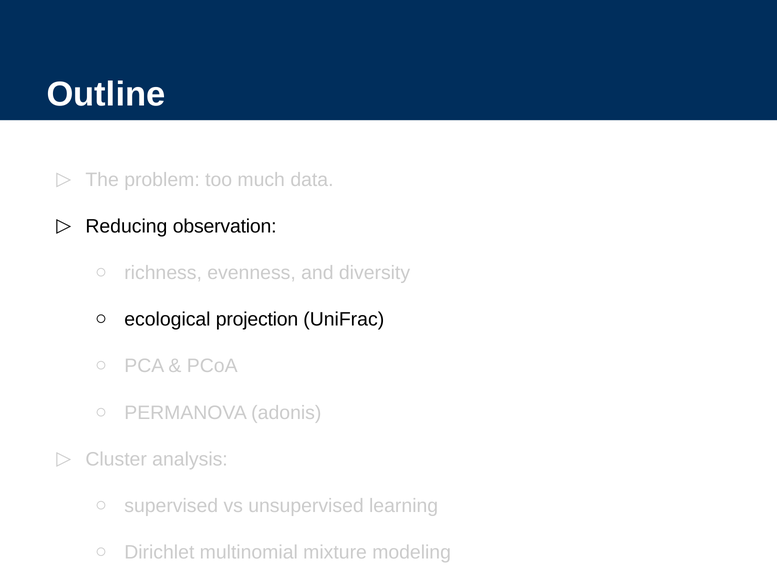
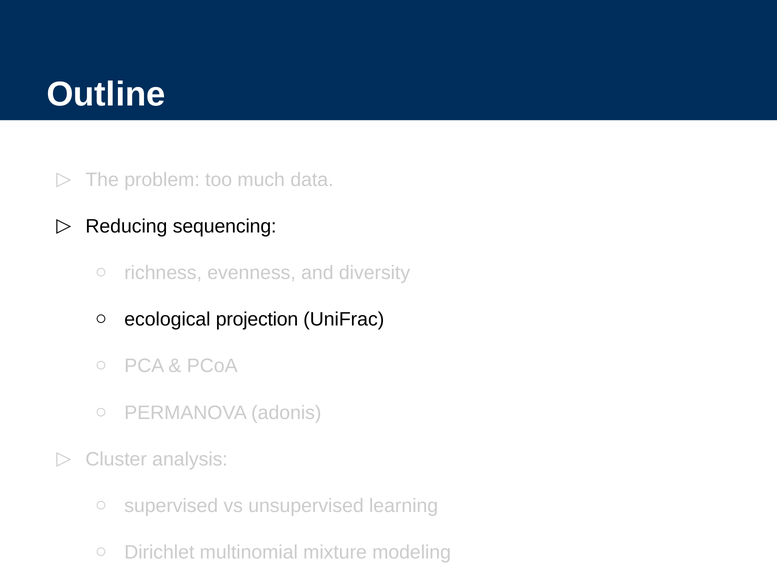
observation: observation -> sequencing
